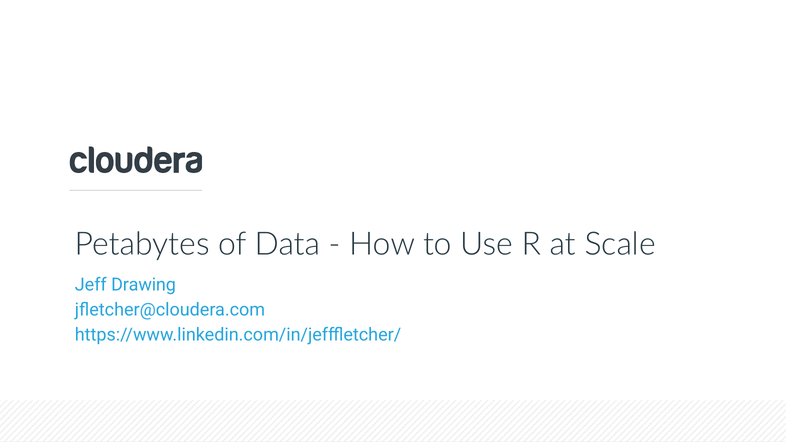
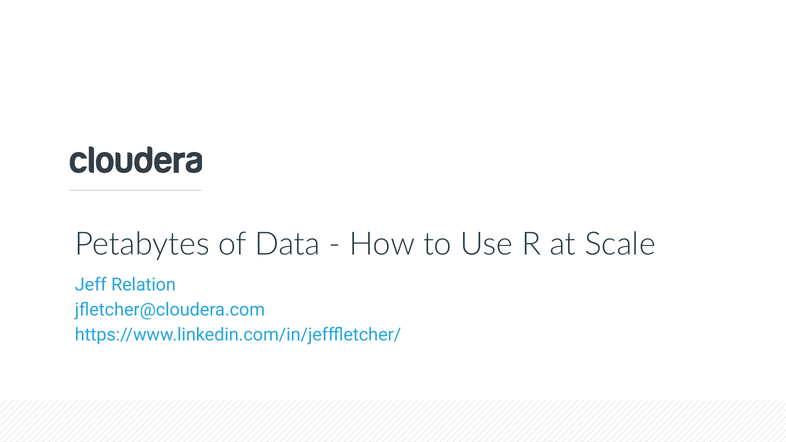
Drawing: Drawing -> Relation
